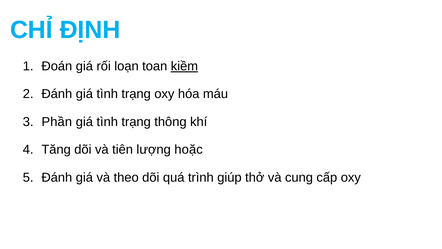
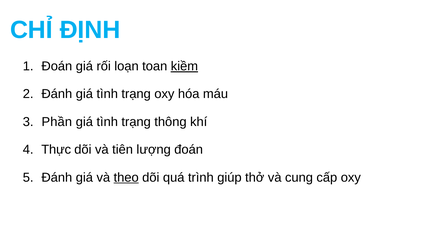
Tăng: Tăng -> Thực
lượng hoặc: hoặc -> đoán
theo underline: none -> present
